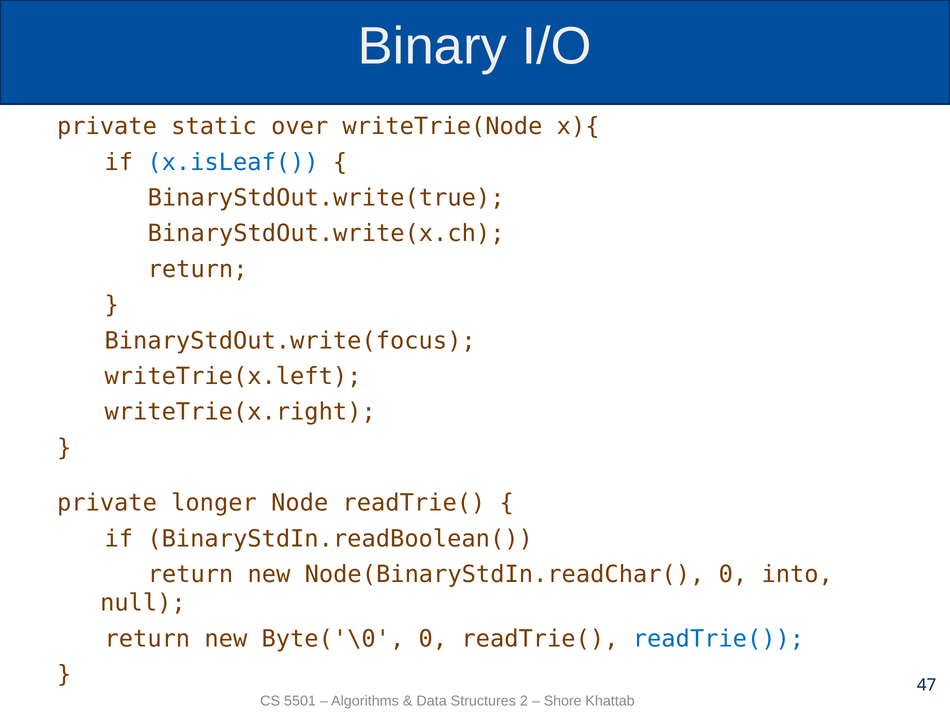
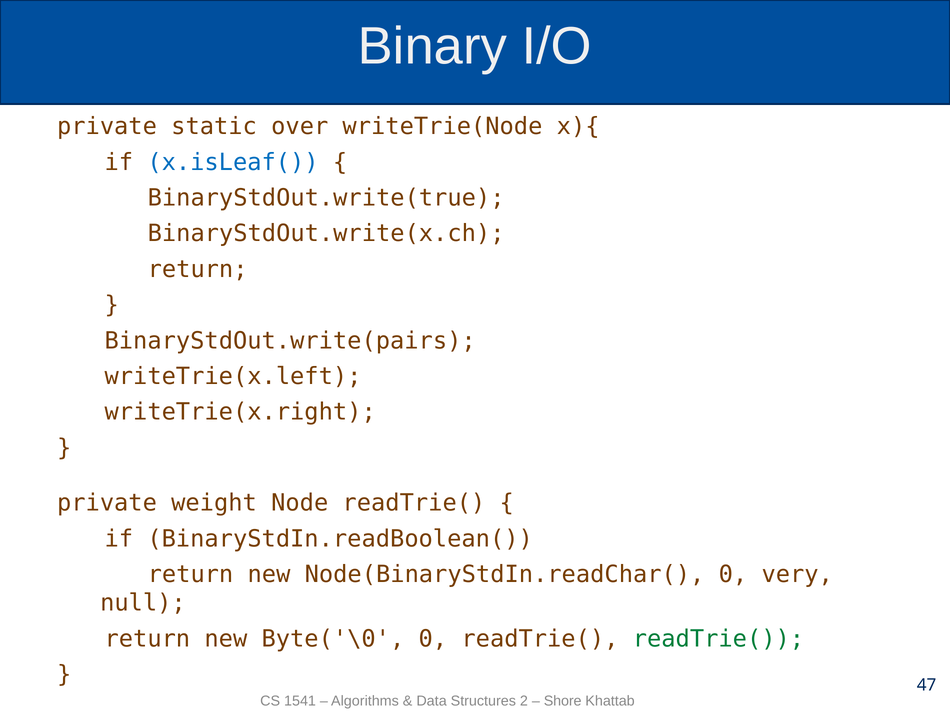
BinaryStdOut.write(focus: BinaryStdOut.write(focus -> BinaryStdOut.write(pairs
longer: longer -> weight
into: into -> very
readTrie( at (718, 639) colour: blue -> green
5501: 5501 -> 1541
